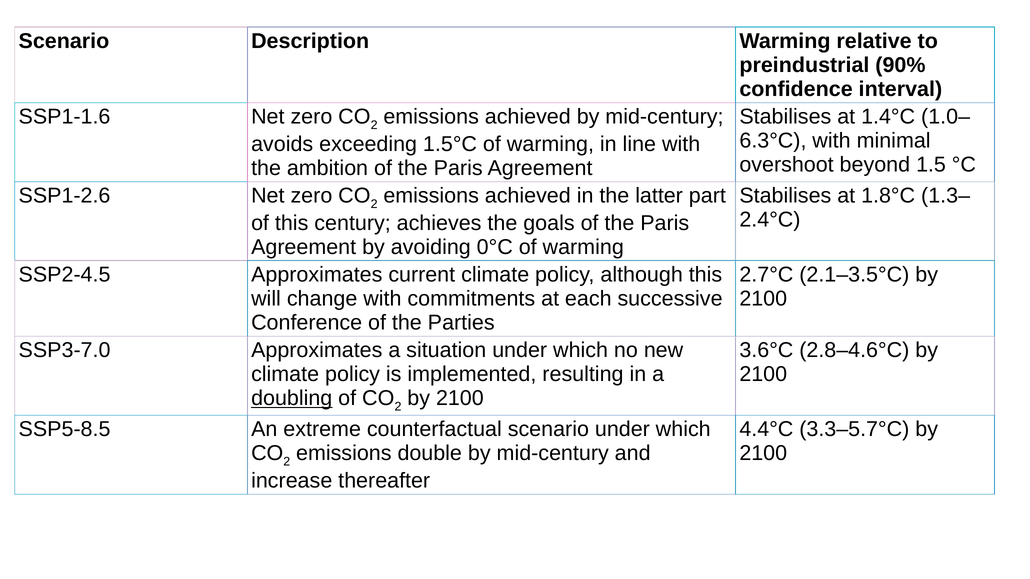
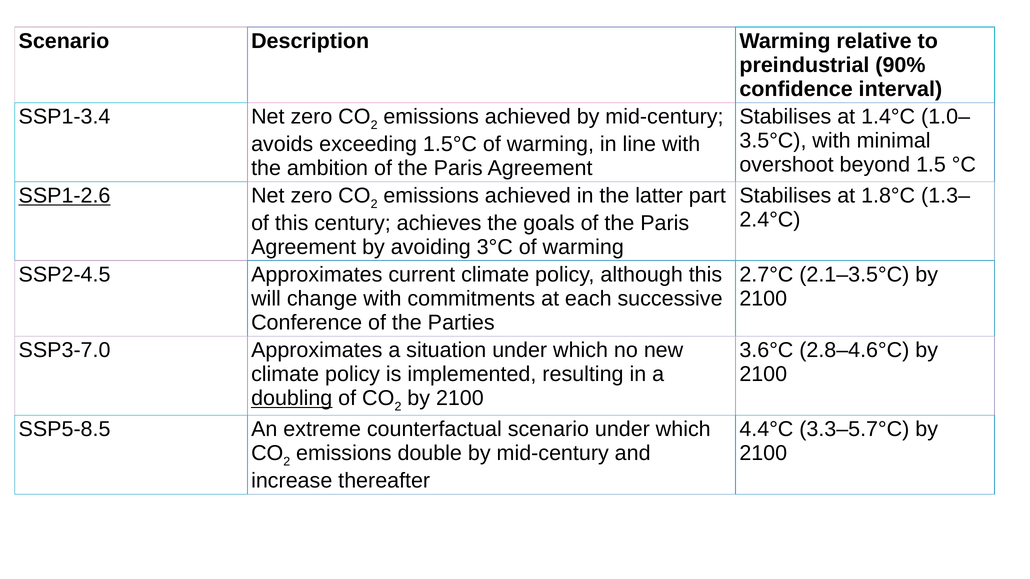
SSP1-1.6: SSP1-1.6 -> SSP1-3.4
6.3°C: 6.3°C -> 3.5°C
SSP1-2.6 underline: none -> present
0°C: 0°C -> 3°C
